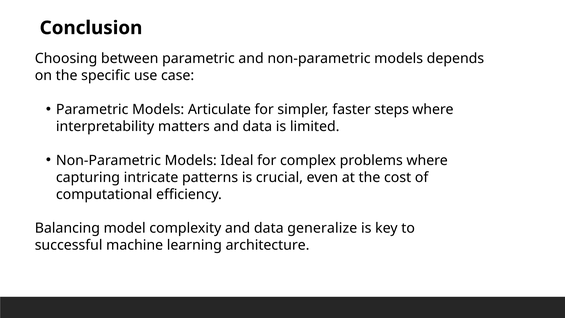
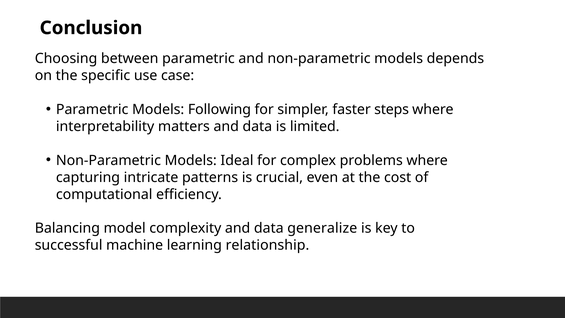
Articulate: Articulate -> Following
architecture: architecture -> relationship
